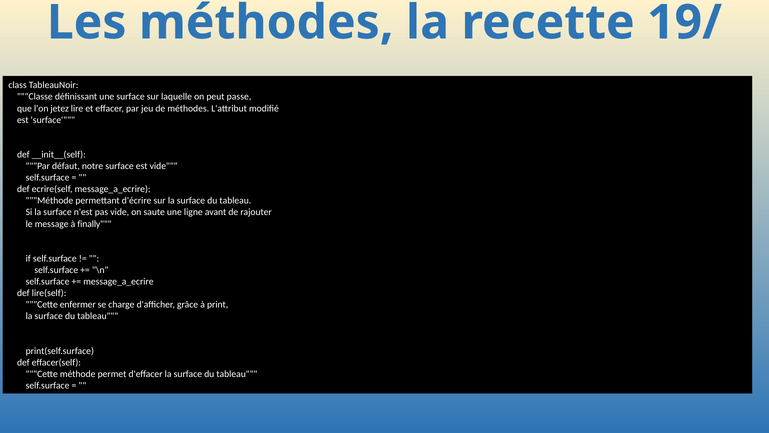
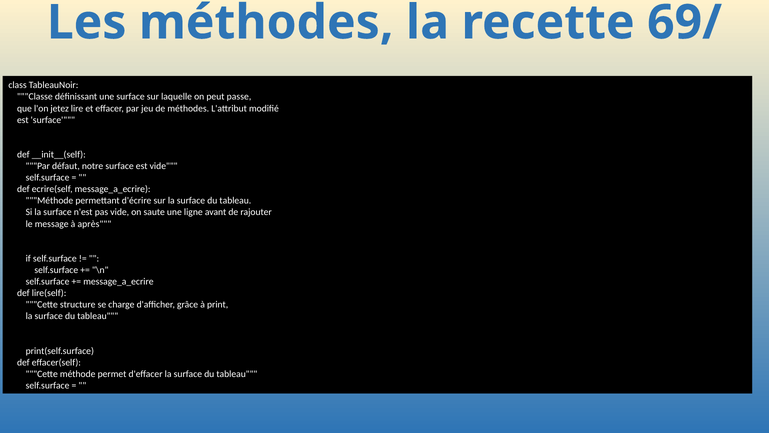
19/: 19/ -> 69/
finally: finally -> après
enfermer: enfermer -> structure
